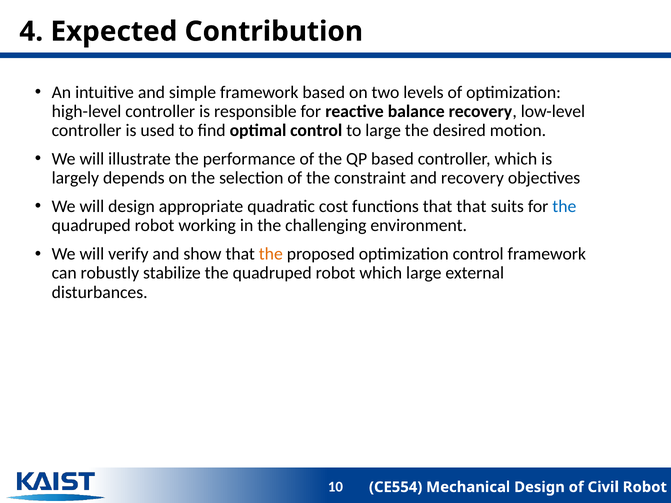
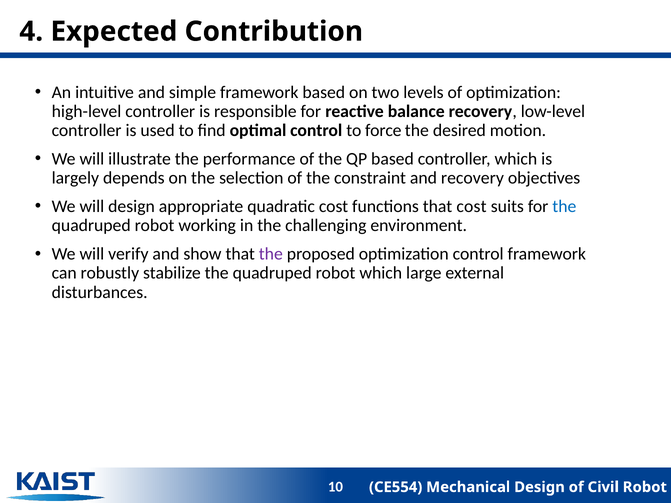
to large: large -> force
that that: that -> cost
the at (271, 254) colour: orange -> purple
